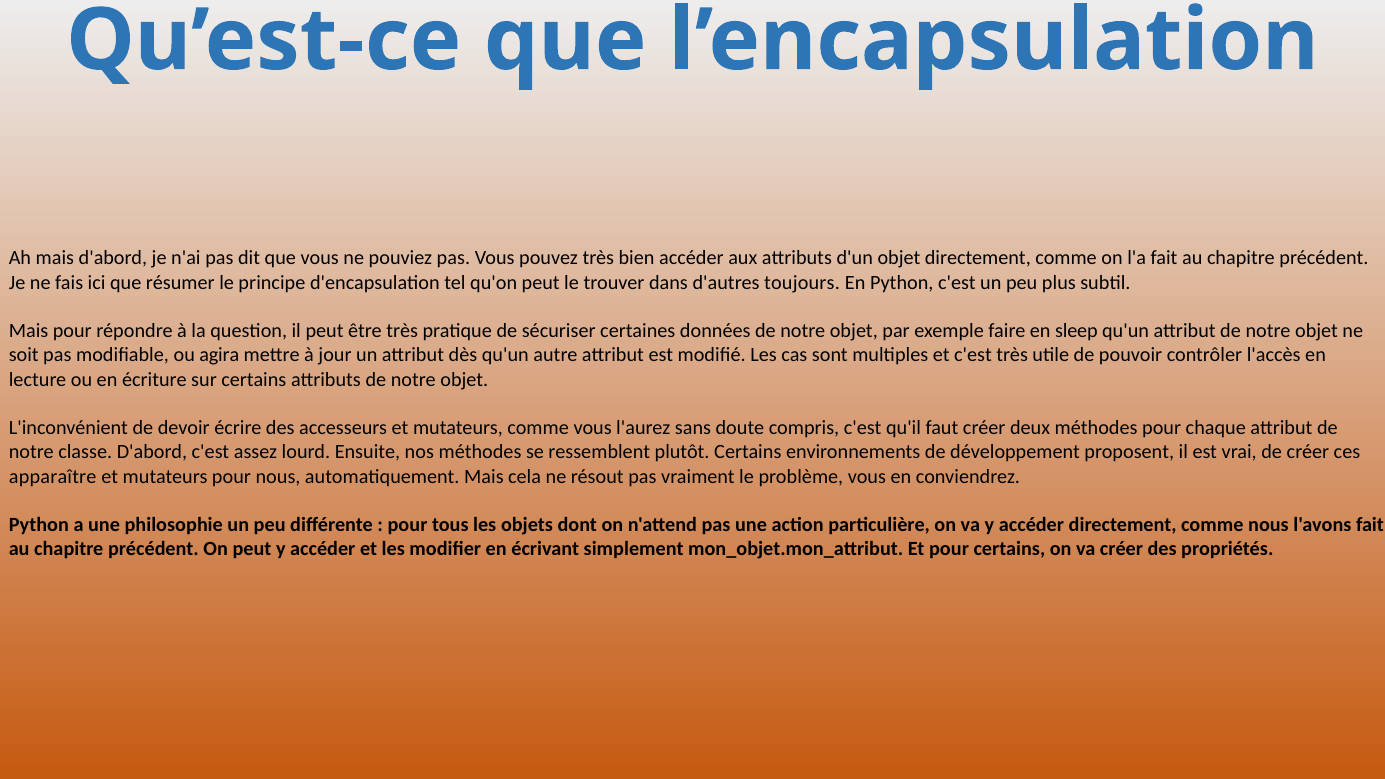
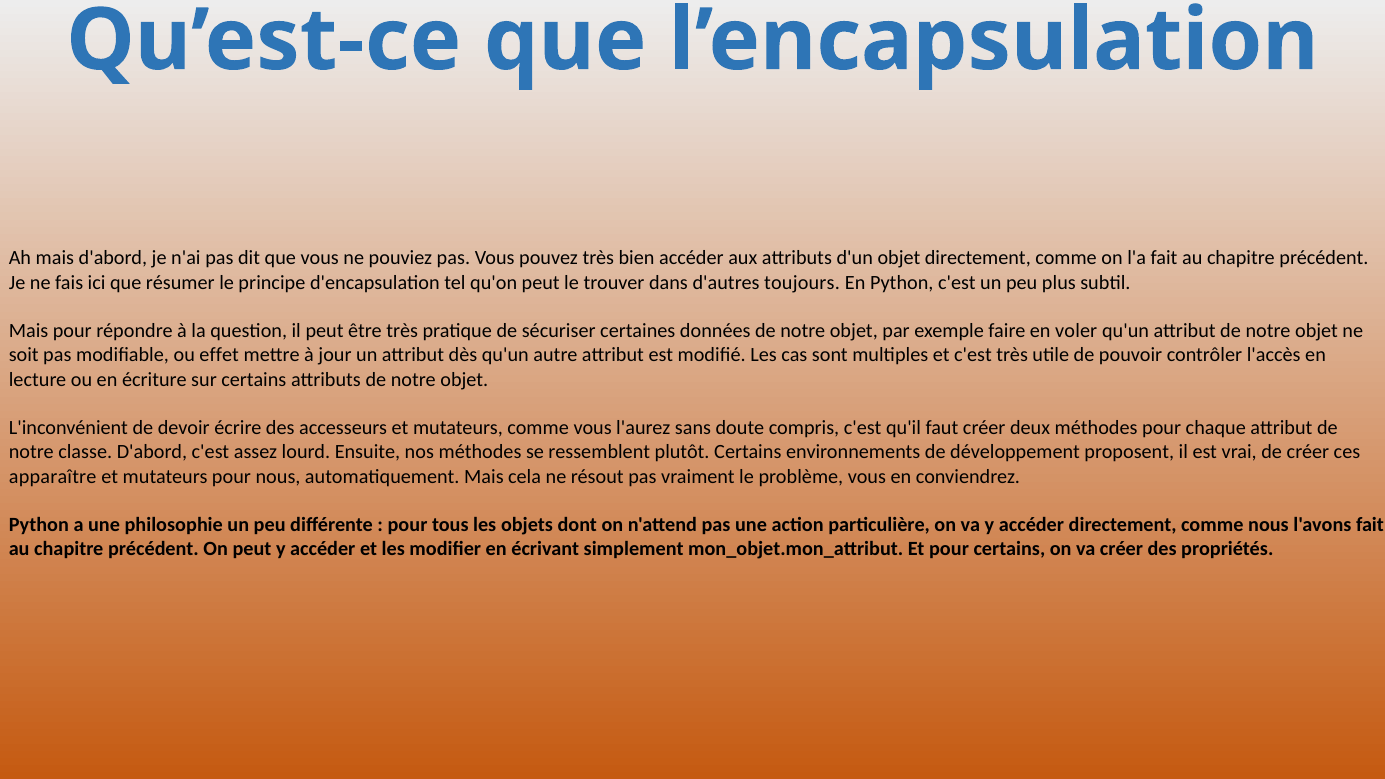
sleep: sleep -> voler
agira: agira -> effet
